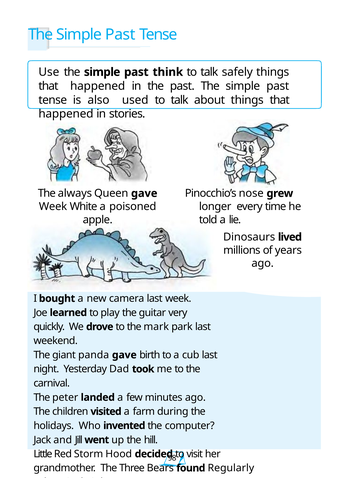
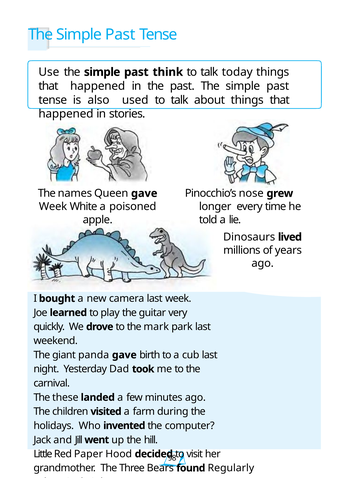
safely: safely -> today
always: always -> names
peter: peter -> these
Storm: Storm -> Paper
